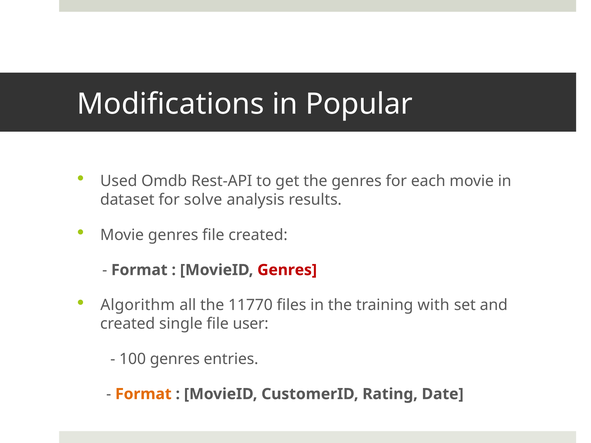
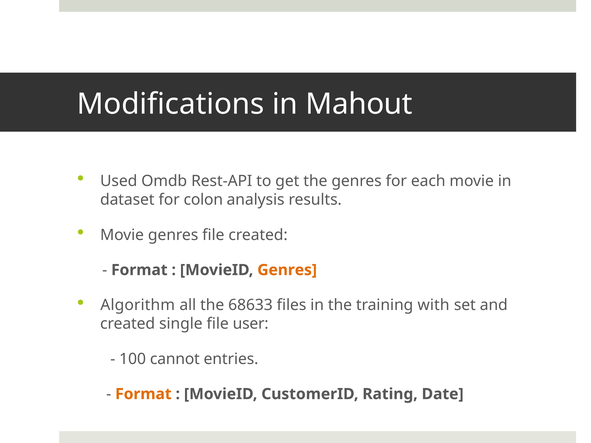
Popular: Popular -> Mahout
solve: solve -> colon
Genres at (287, 270) colour: red -> orange
11770: 11770 -> 68633
100 genres: genres -> cannot
